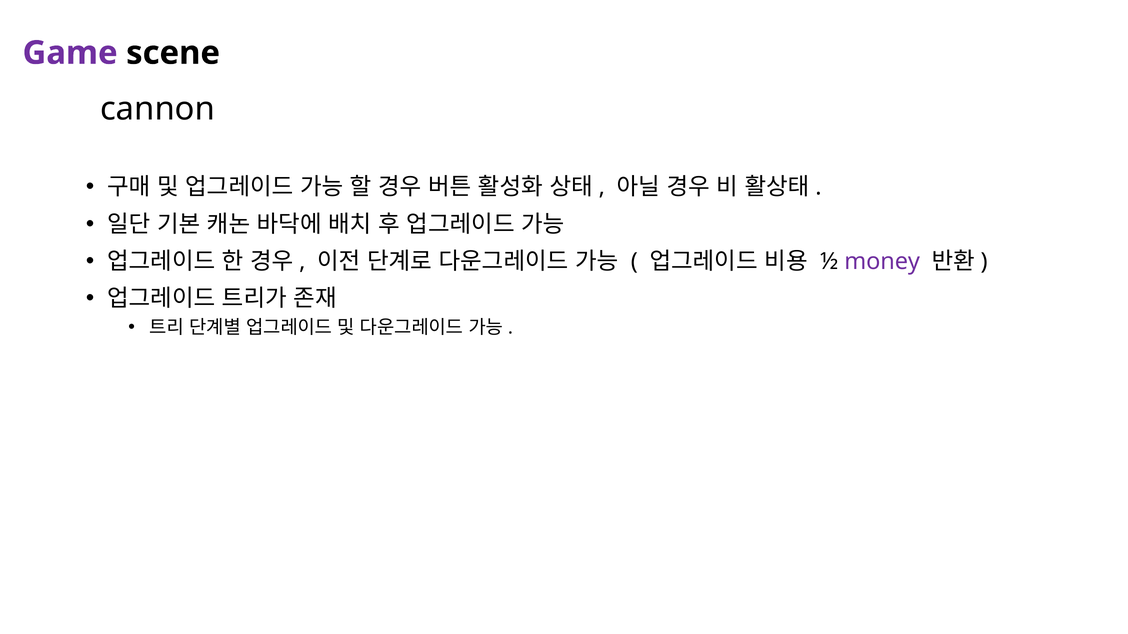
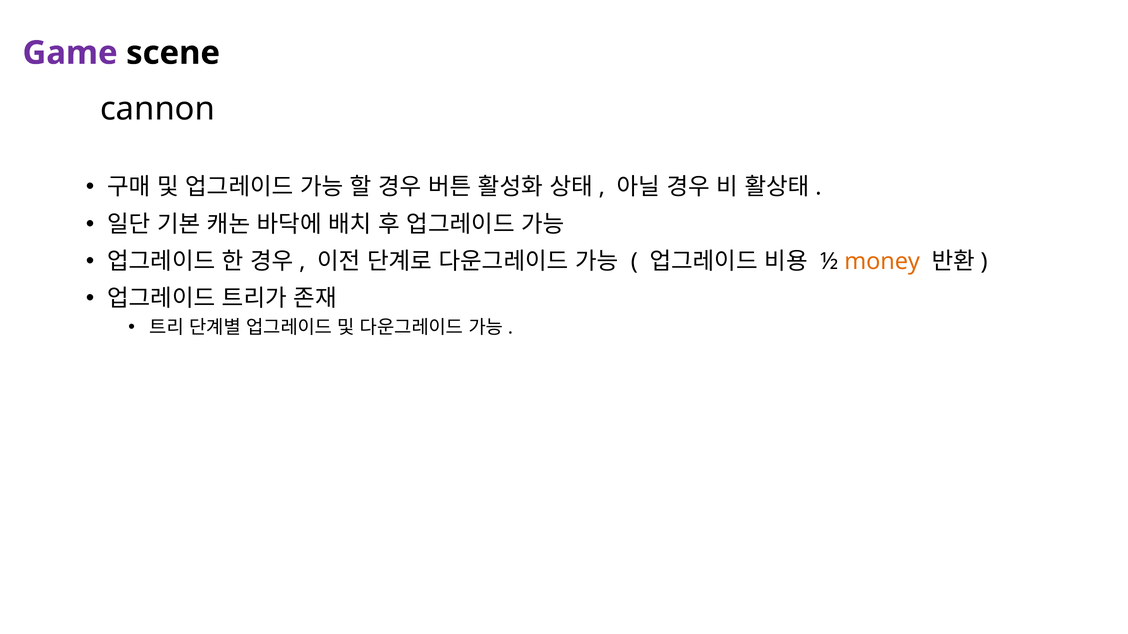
money colour: purple -> orange
